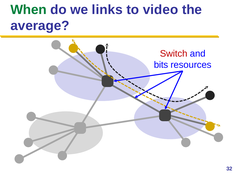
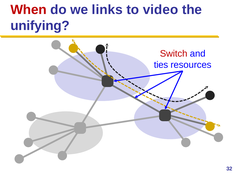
When colour: green -> red
average: average -> unifying
bits: bits -> ties
